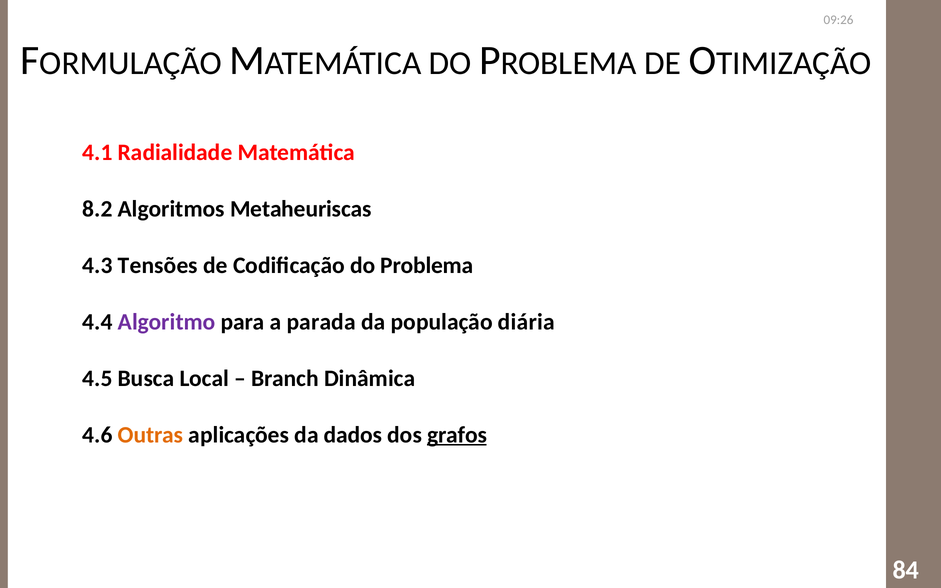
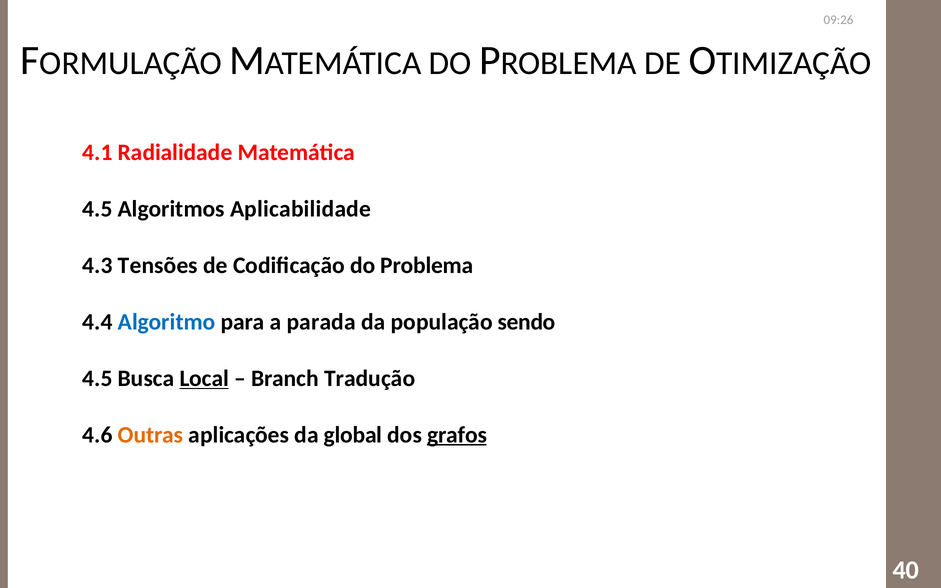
8.2 at (97, 209): 8.2 -> 4.5
Metaheuriscas: Metaheuriscas -> Aplicabilidade
Algoritmo colour: purple -> blue
diária: diária -> sendo
Local underline: none -> present
Dinâmica: Dinâmica -> Tradução
dados: dados -> global
84: 84 -> 40
